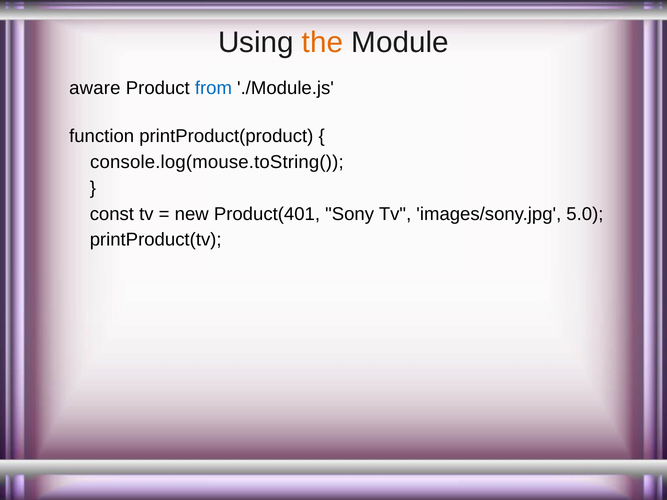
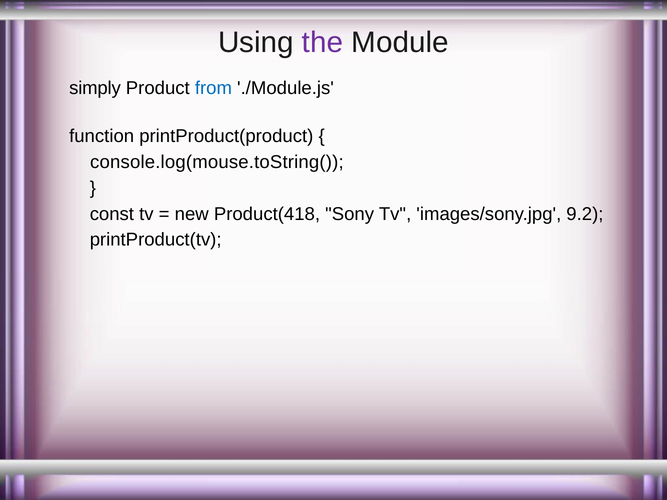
the colour: orange -> purple
aware: aware -> simply
Product(401: Product(401 -> Product(418
5.0: 5.0 -> 9.2
